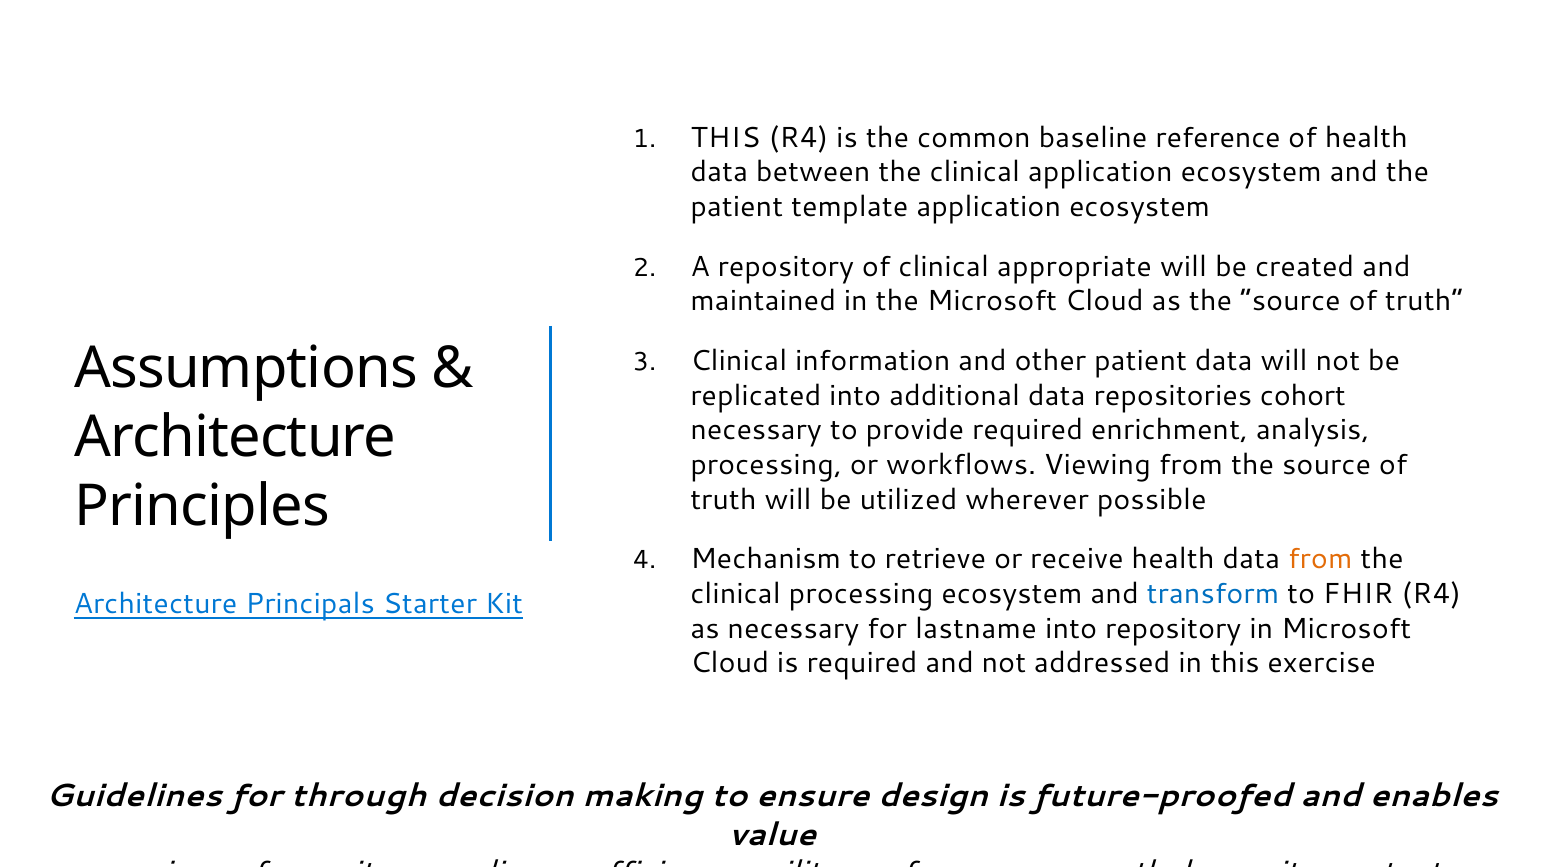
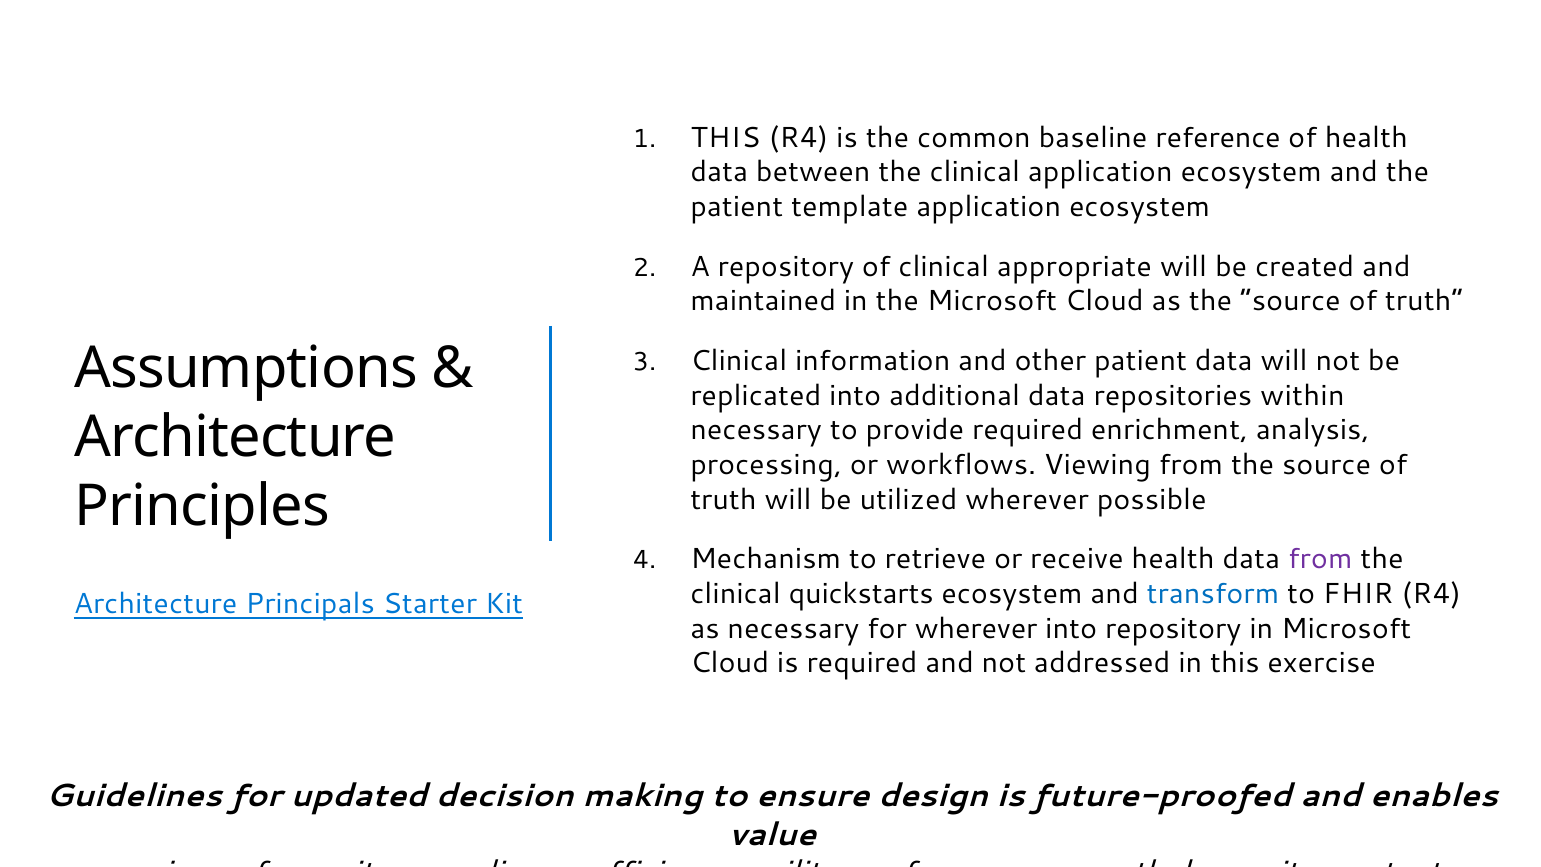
cohort: cohort -> within
from at (1320, 559) colour: orange -> purple
clinical processing: processing -> quickstarts
for lastname: lastname -> wherever
through: through -> updated
